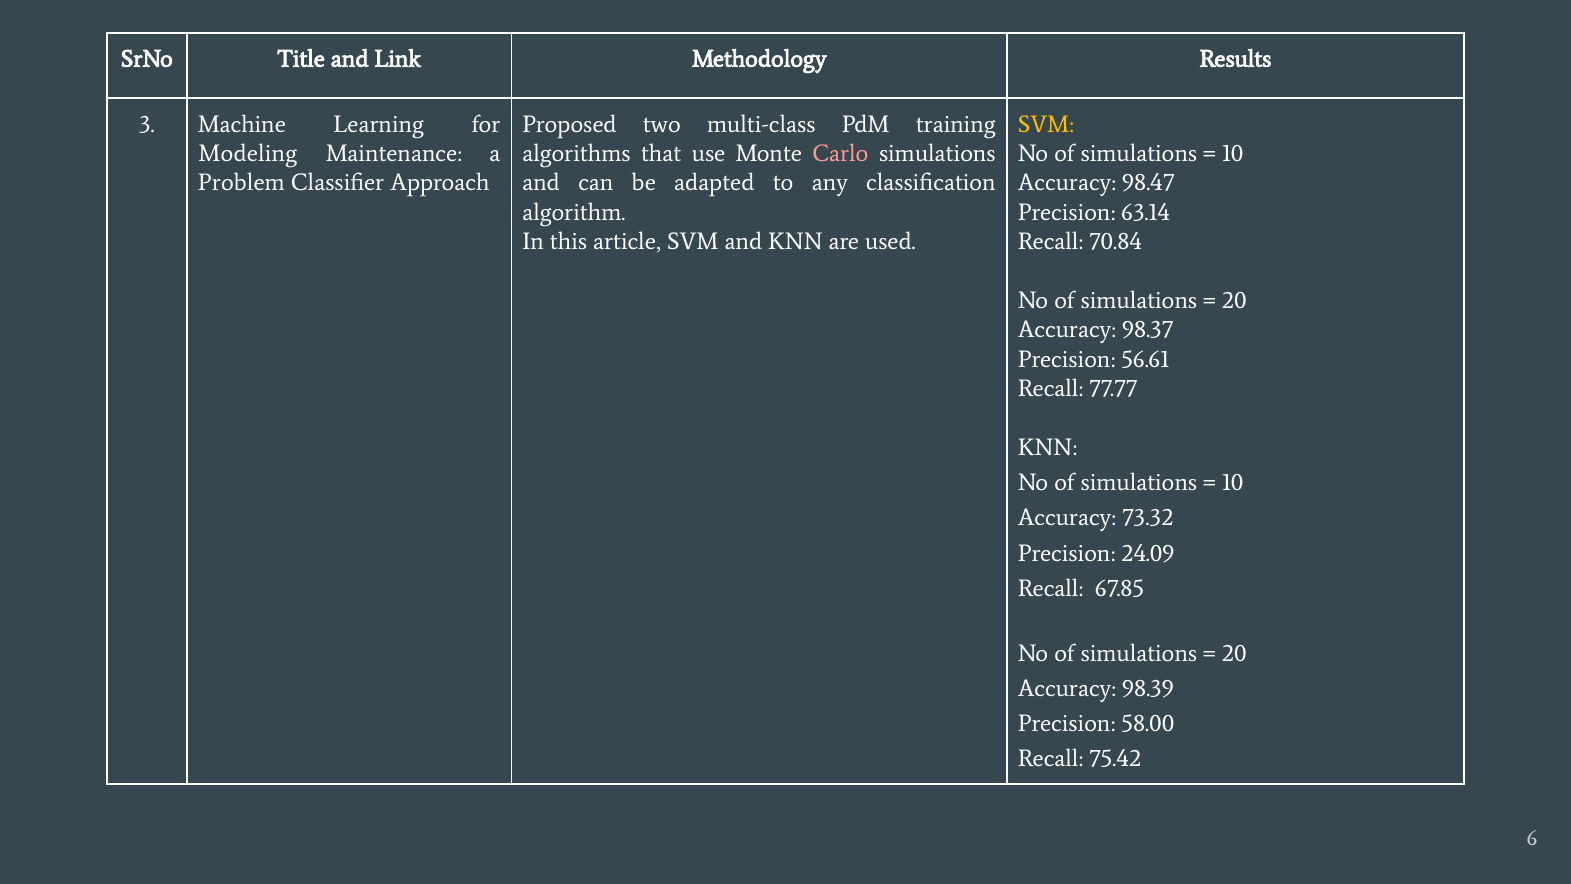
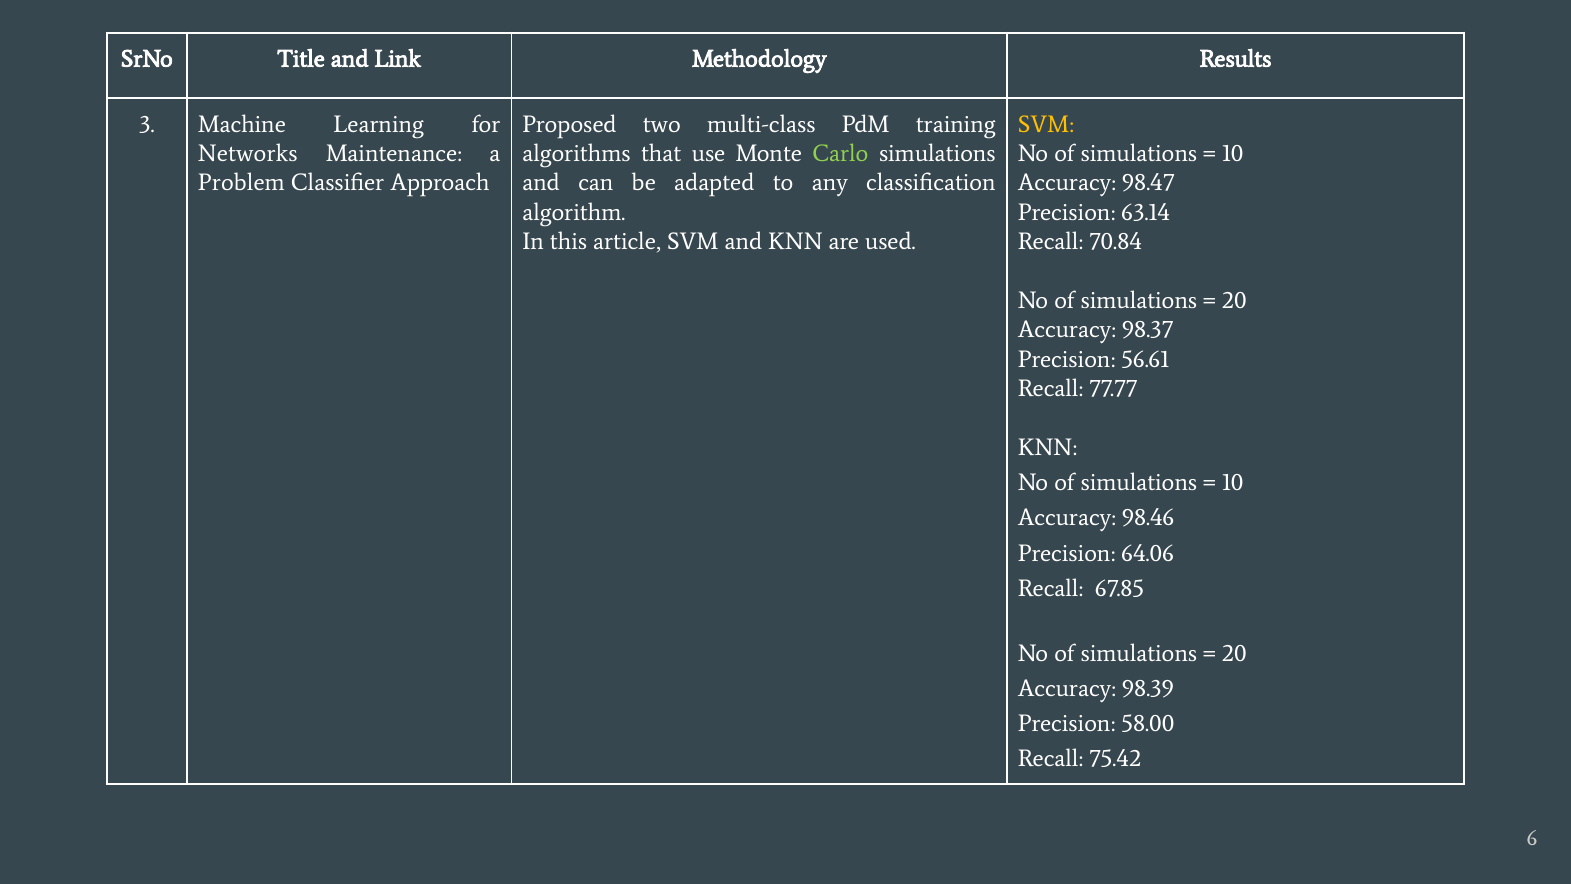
Modeling: Modeling -> Networks
Carlo colour: pink -> light green
73.32: 73.32 -> 98.46
24.09: 24.09 -> 64.06
